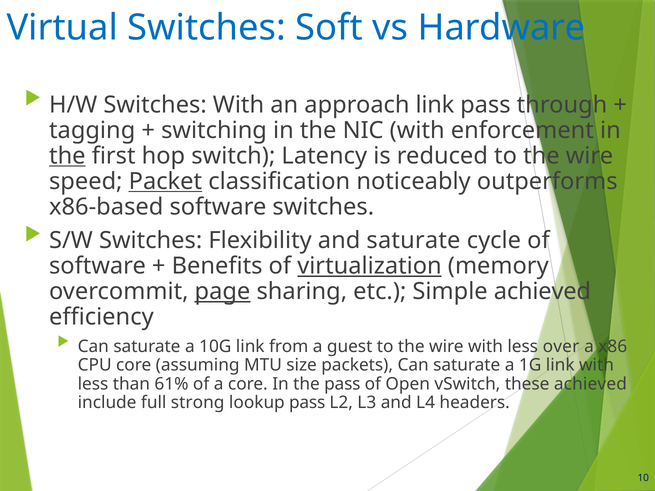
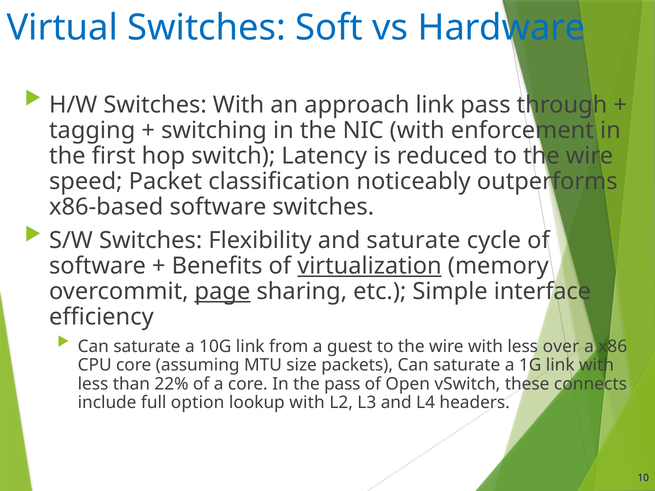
the at (67, 156) underline: present -> none
Packet underline: present -> none
Simple achieved: achieved -> interface
61%: 61% -> 22%
these achieved: achieved -> connects
strong: strong -> option
lookup pass: pass -> with
